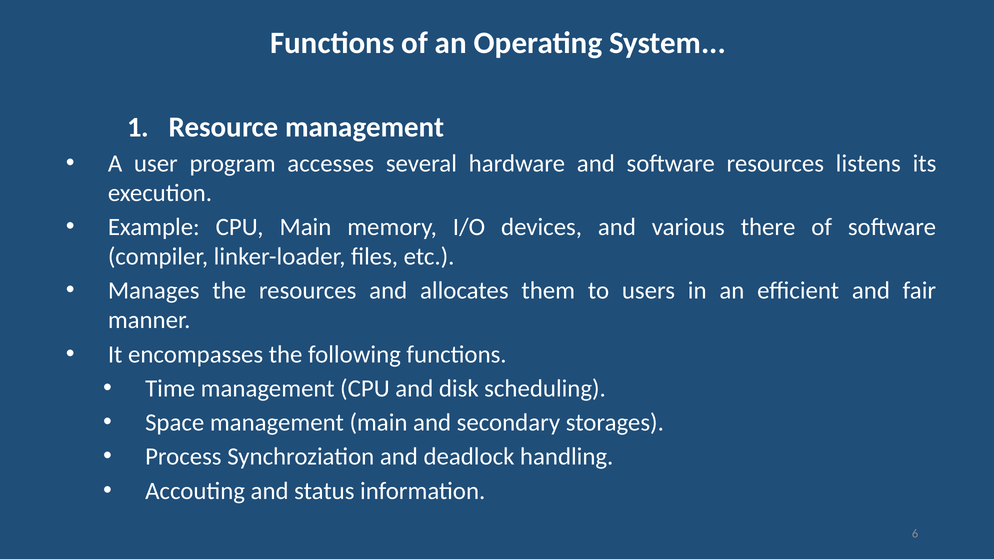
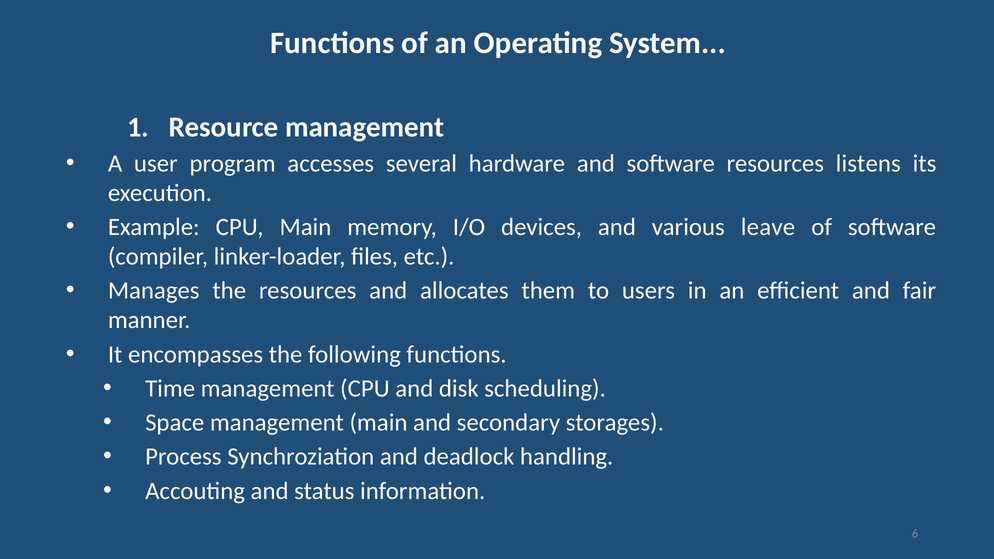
there: there -> leave
